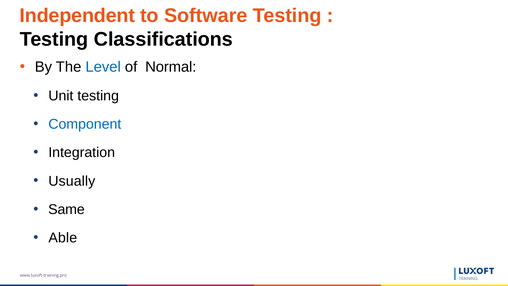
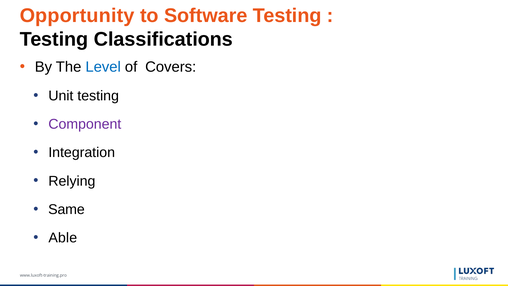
Independent: Independent -> Opportunity
Normal: Normal -> Covers
Component colour: blue -> purple
Usually: Usually -> Relying
